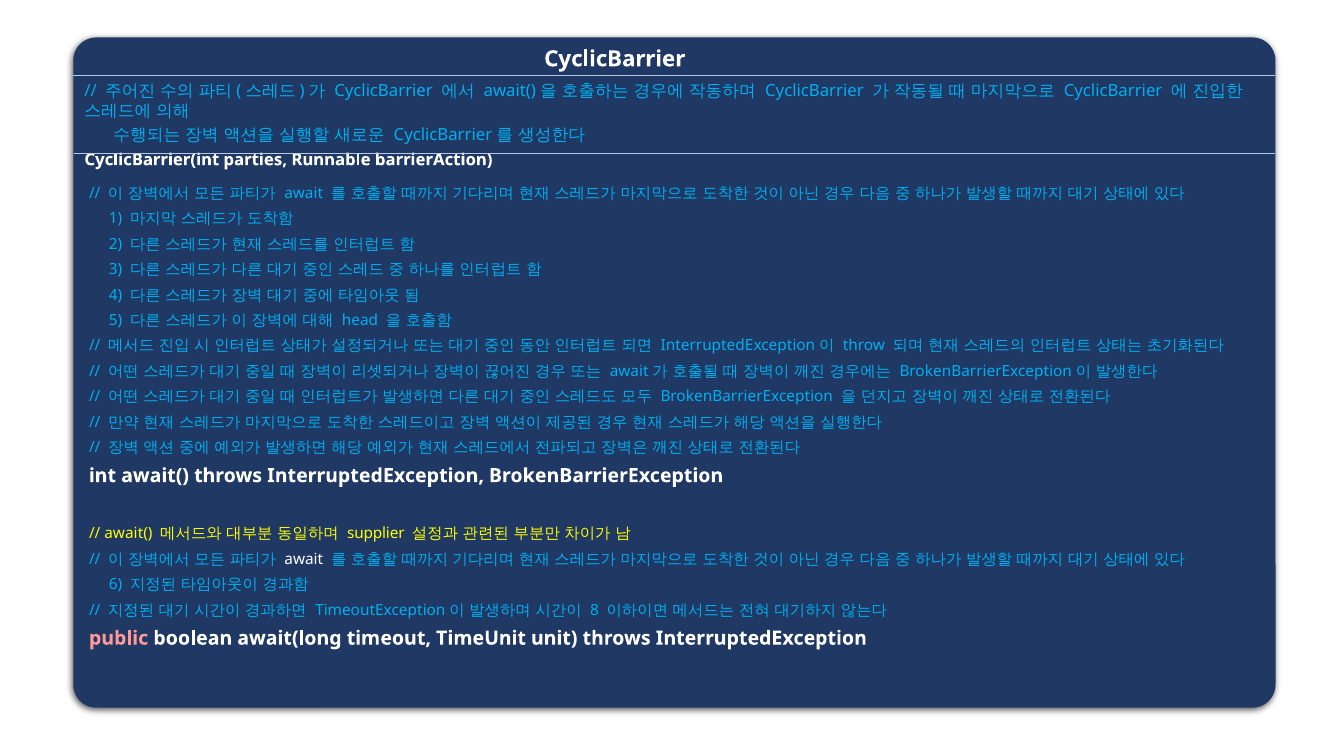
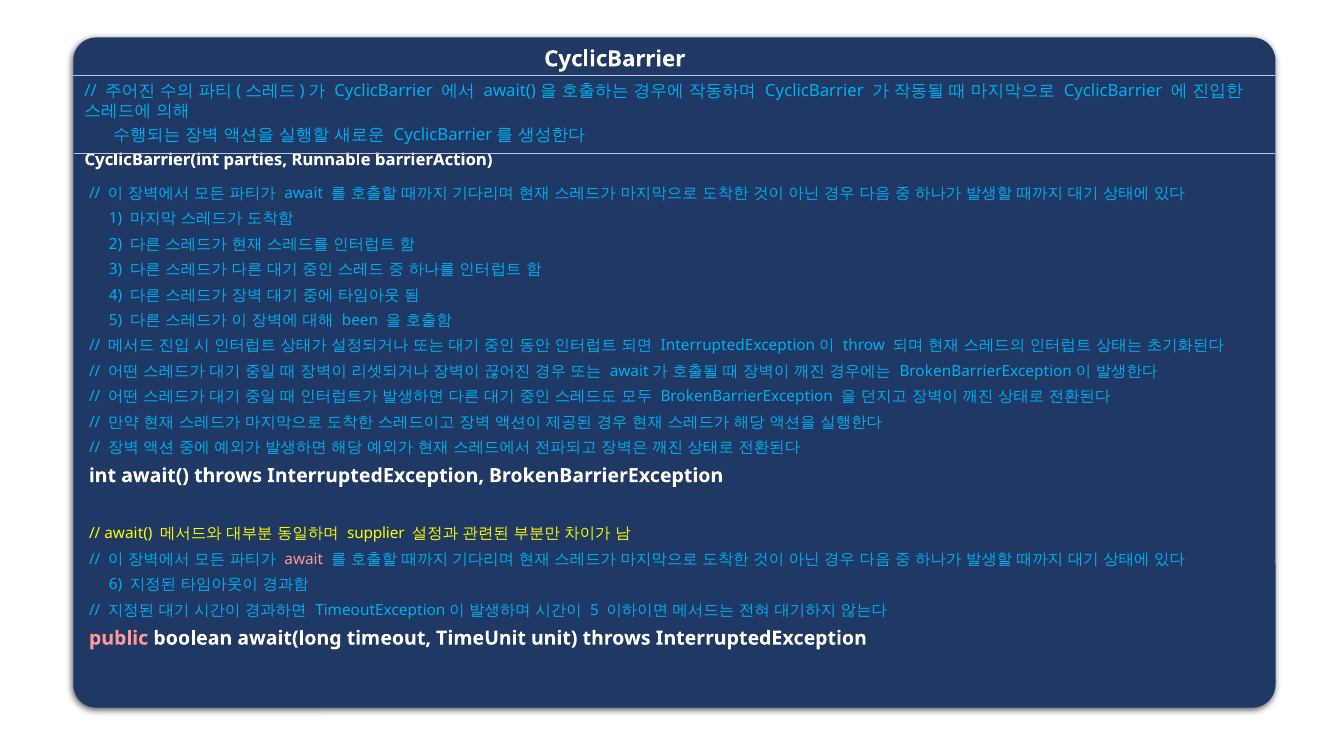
head: head -> been
await at (304, 559) colour: white -> pink
8 at (595, 610): 8 -> 5
